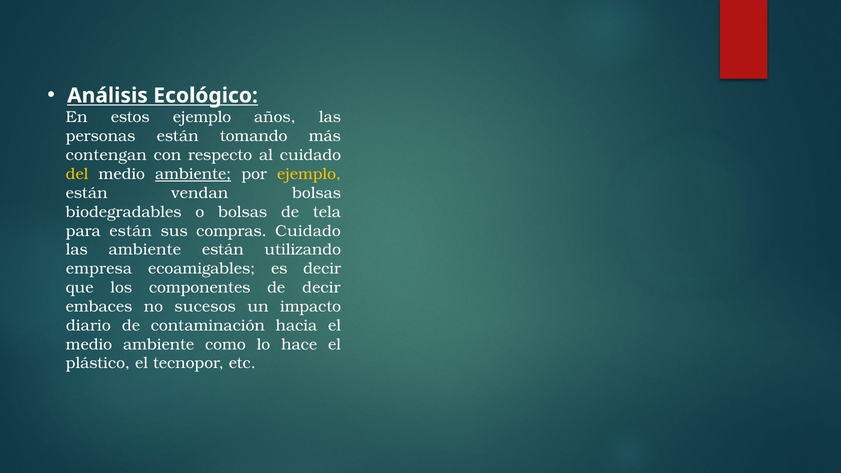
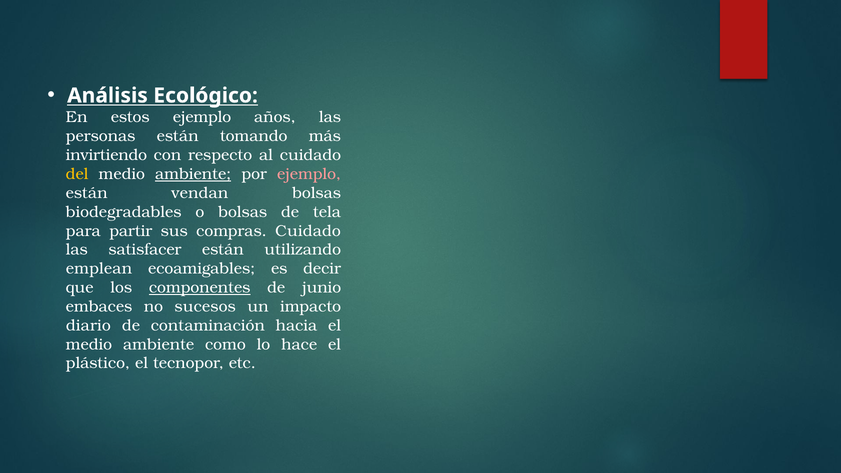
contengan: contengan -> invirtiendo
ejemplo at (309, 174) colour: yellow -> pink
para están: están -> partir
las ambiente: ambiente -> satisfacer
empresa: empresa -> emplean
componentes underline: none -> present
de decir: decir -> junio
